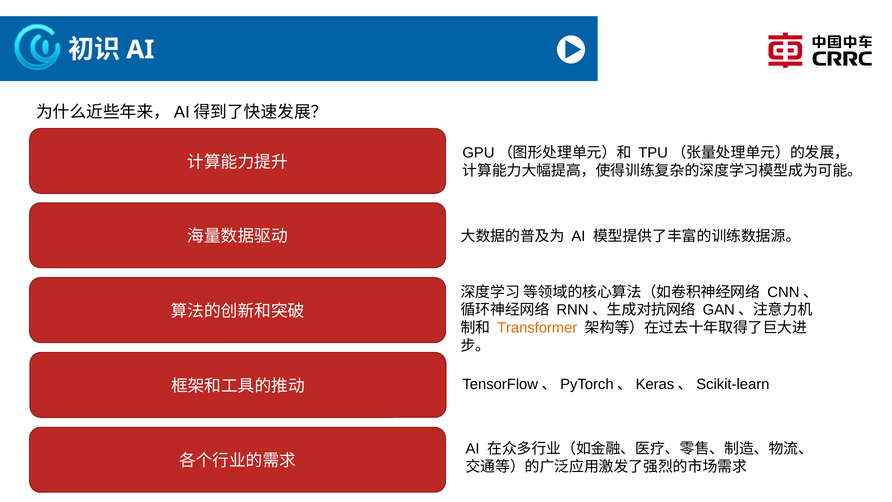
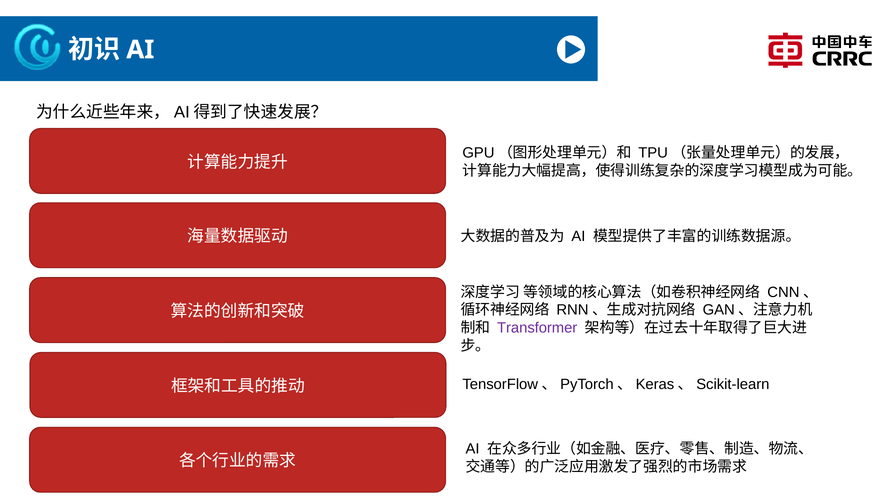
Transformer colour: orange -> purple
